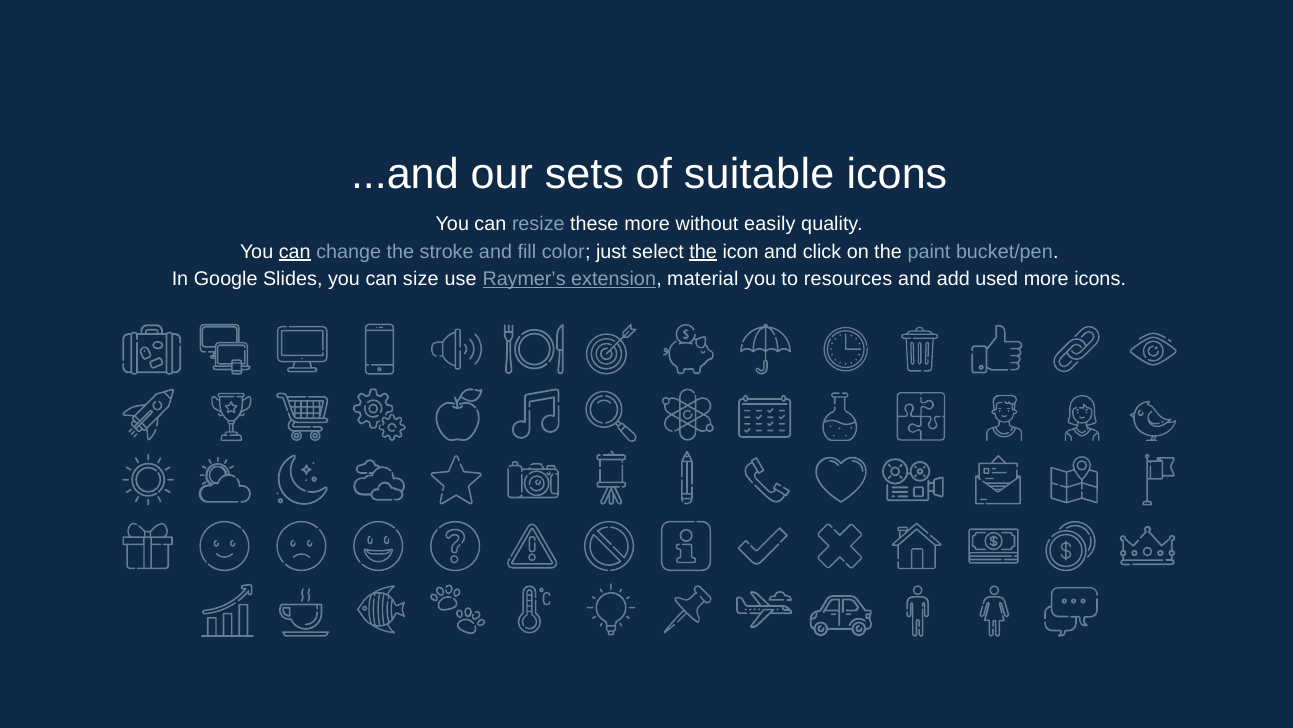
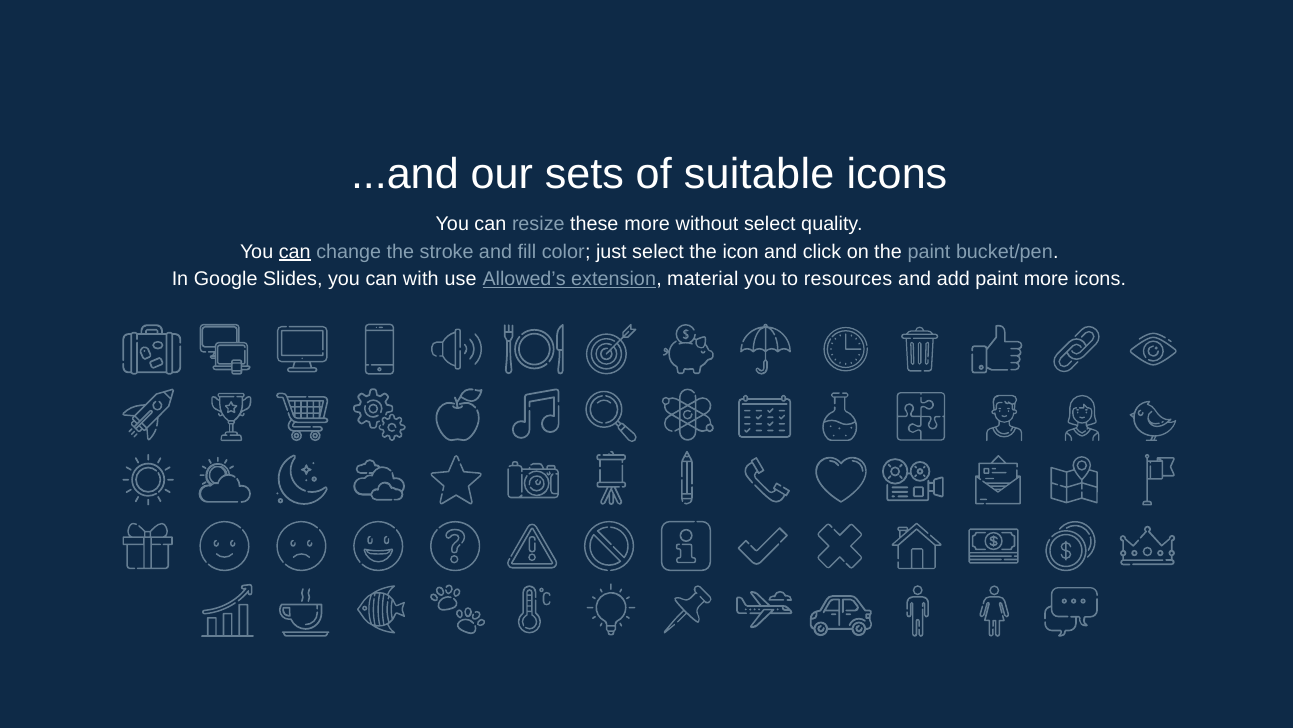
without easily: easily -> select
the at (703, 251) underline: present -> none
size: size -> with
Raymer’s: Raymer’s -> Allowed’s
add used: used -> paint
